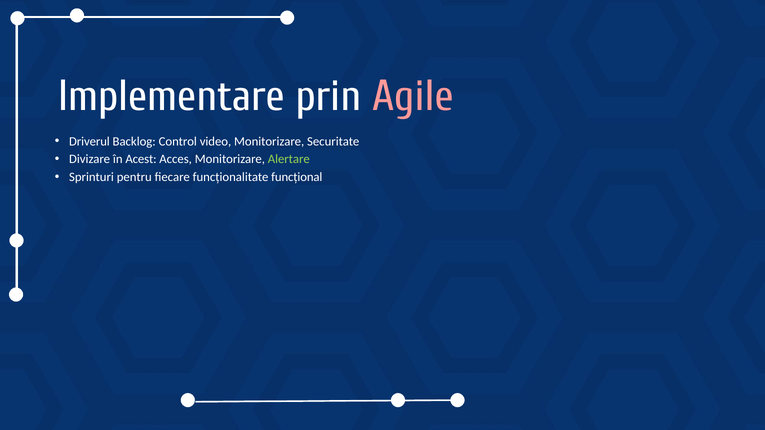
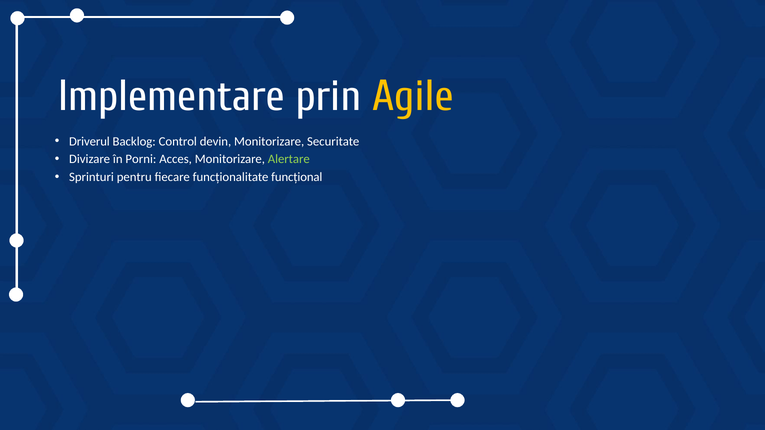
Agile colour: pink -> yellow
video: video -> devin
Acest: Acest -> Porni
